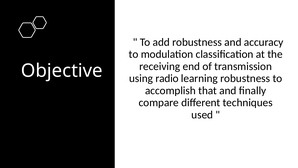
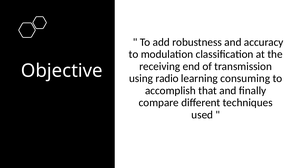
learning robustness: robustness -> consuming
